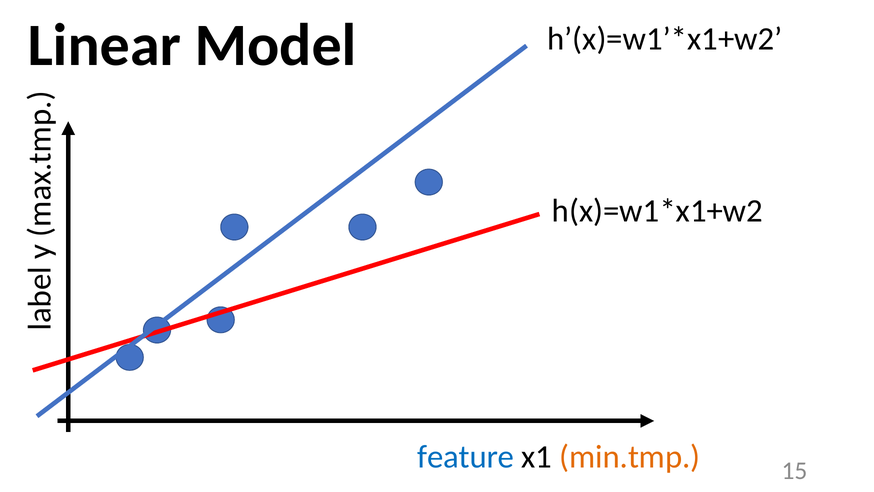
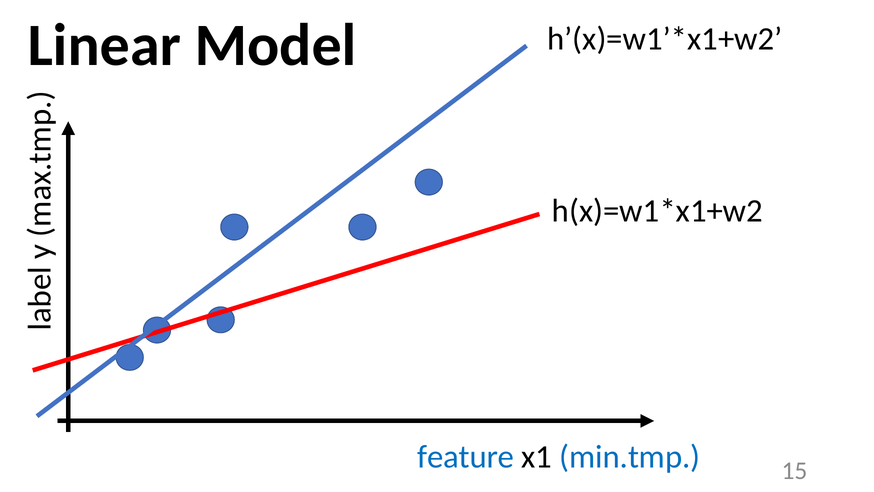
min.tmp colour: orange -> blue
